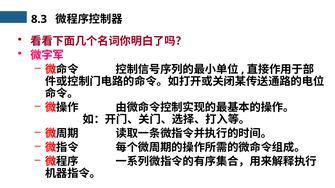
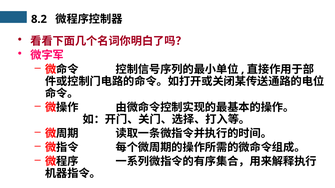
8.3: 8.3 -> 8.2
